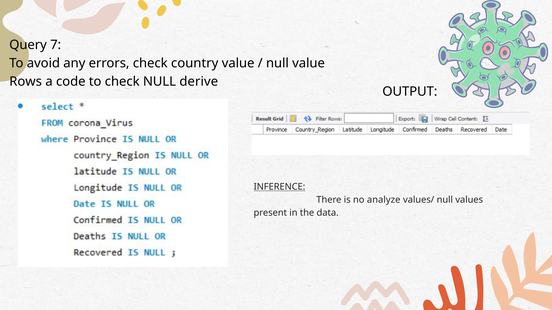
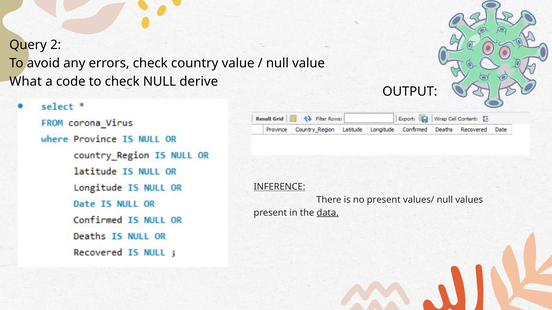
7: 7 -> 2
Rows: Rows -> What
no analyze: analyze -> present
data underline: none -> present
